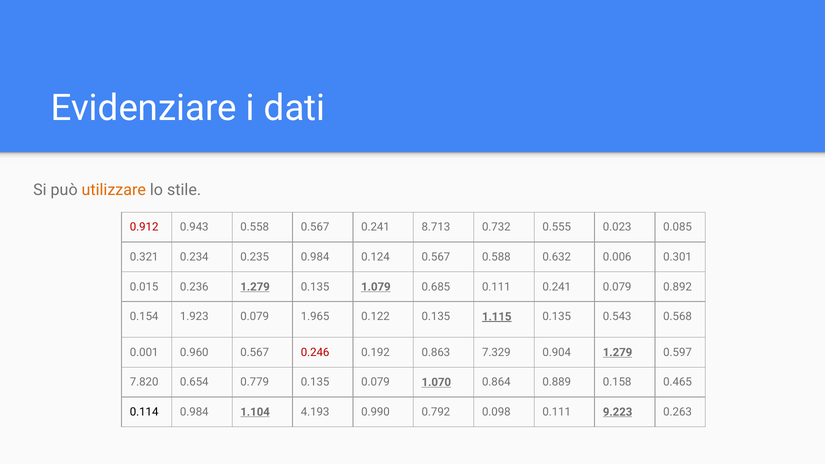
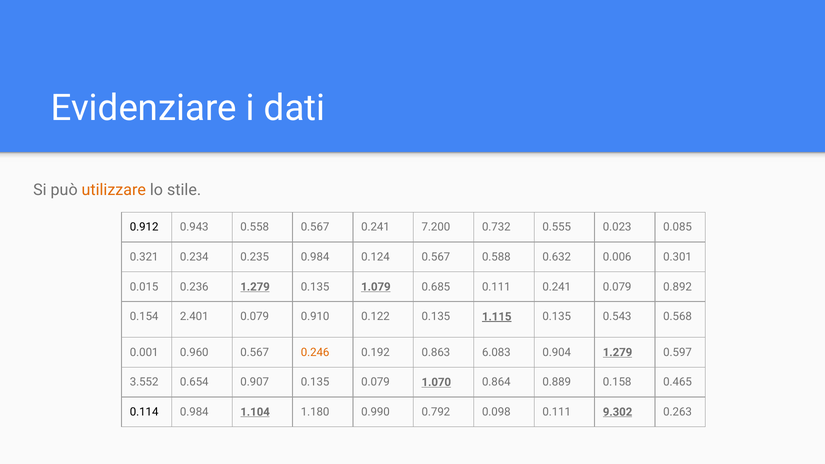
0.912 colour: red -> black
8.713: 8.713 -> 7.200
1.923: 1.923 -> 2.401
1.965: 1.965 -> 0.910
0.246 colour: red -> orange
7.329: 7.329 -> 6.083
7.820: 7.820 -> 3.552
0.779: 0.779 -> 0.907
4.193: 4.193 -> 1.180
9.223: 9.223 -> 9.302
